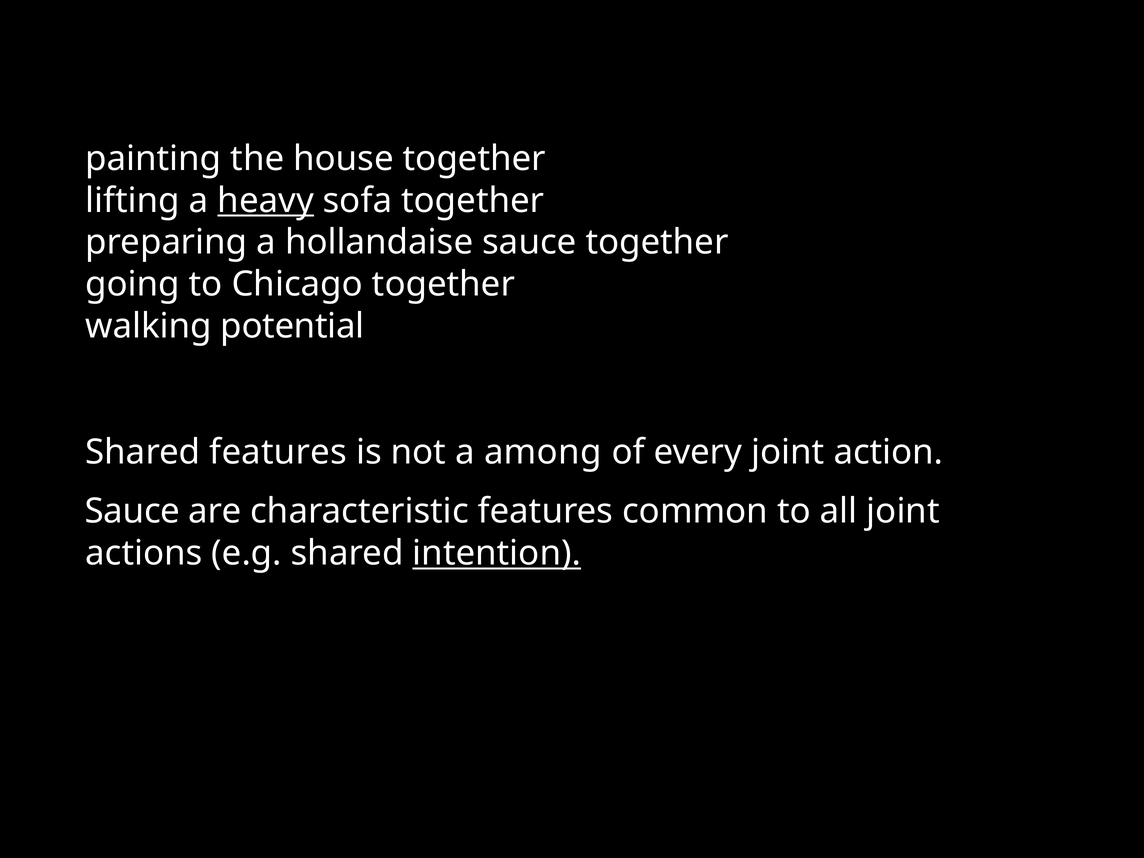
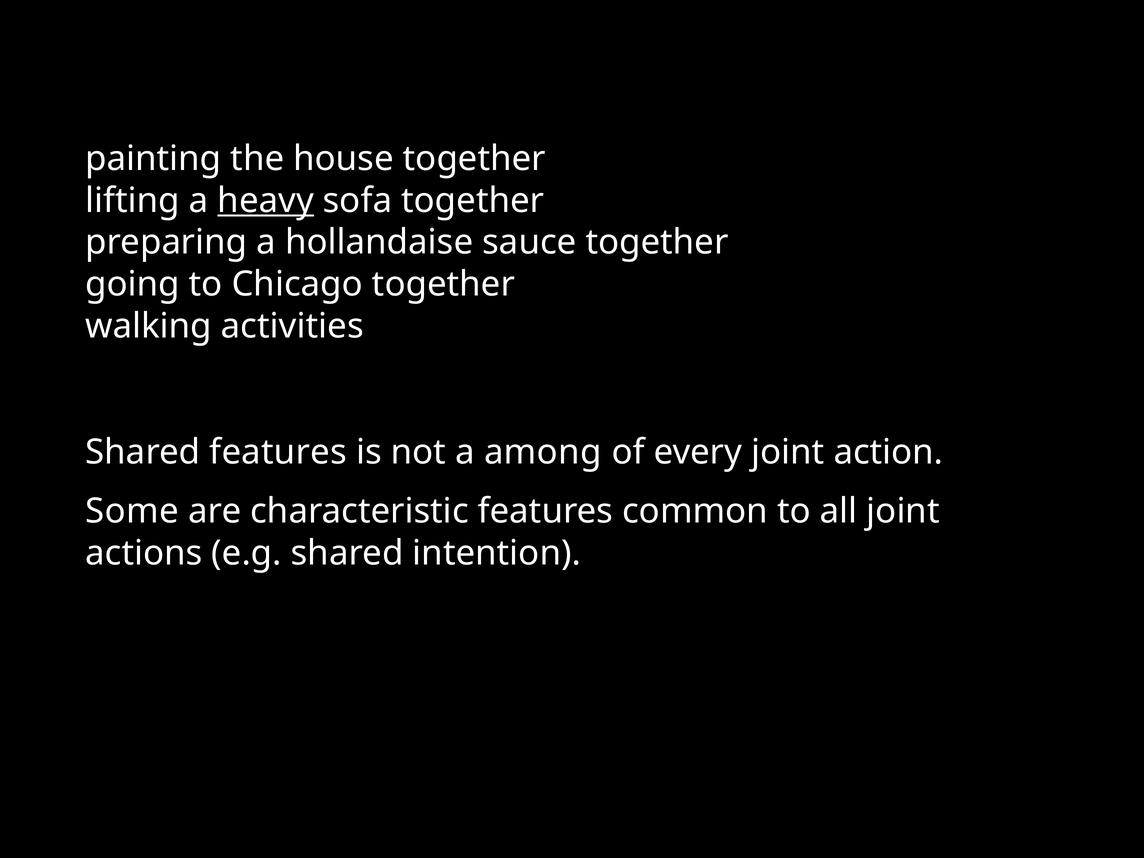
potential: potential -> activities
Sauce at (132, 511): Sauce -> Some
intention underline: present -> none
